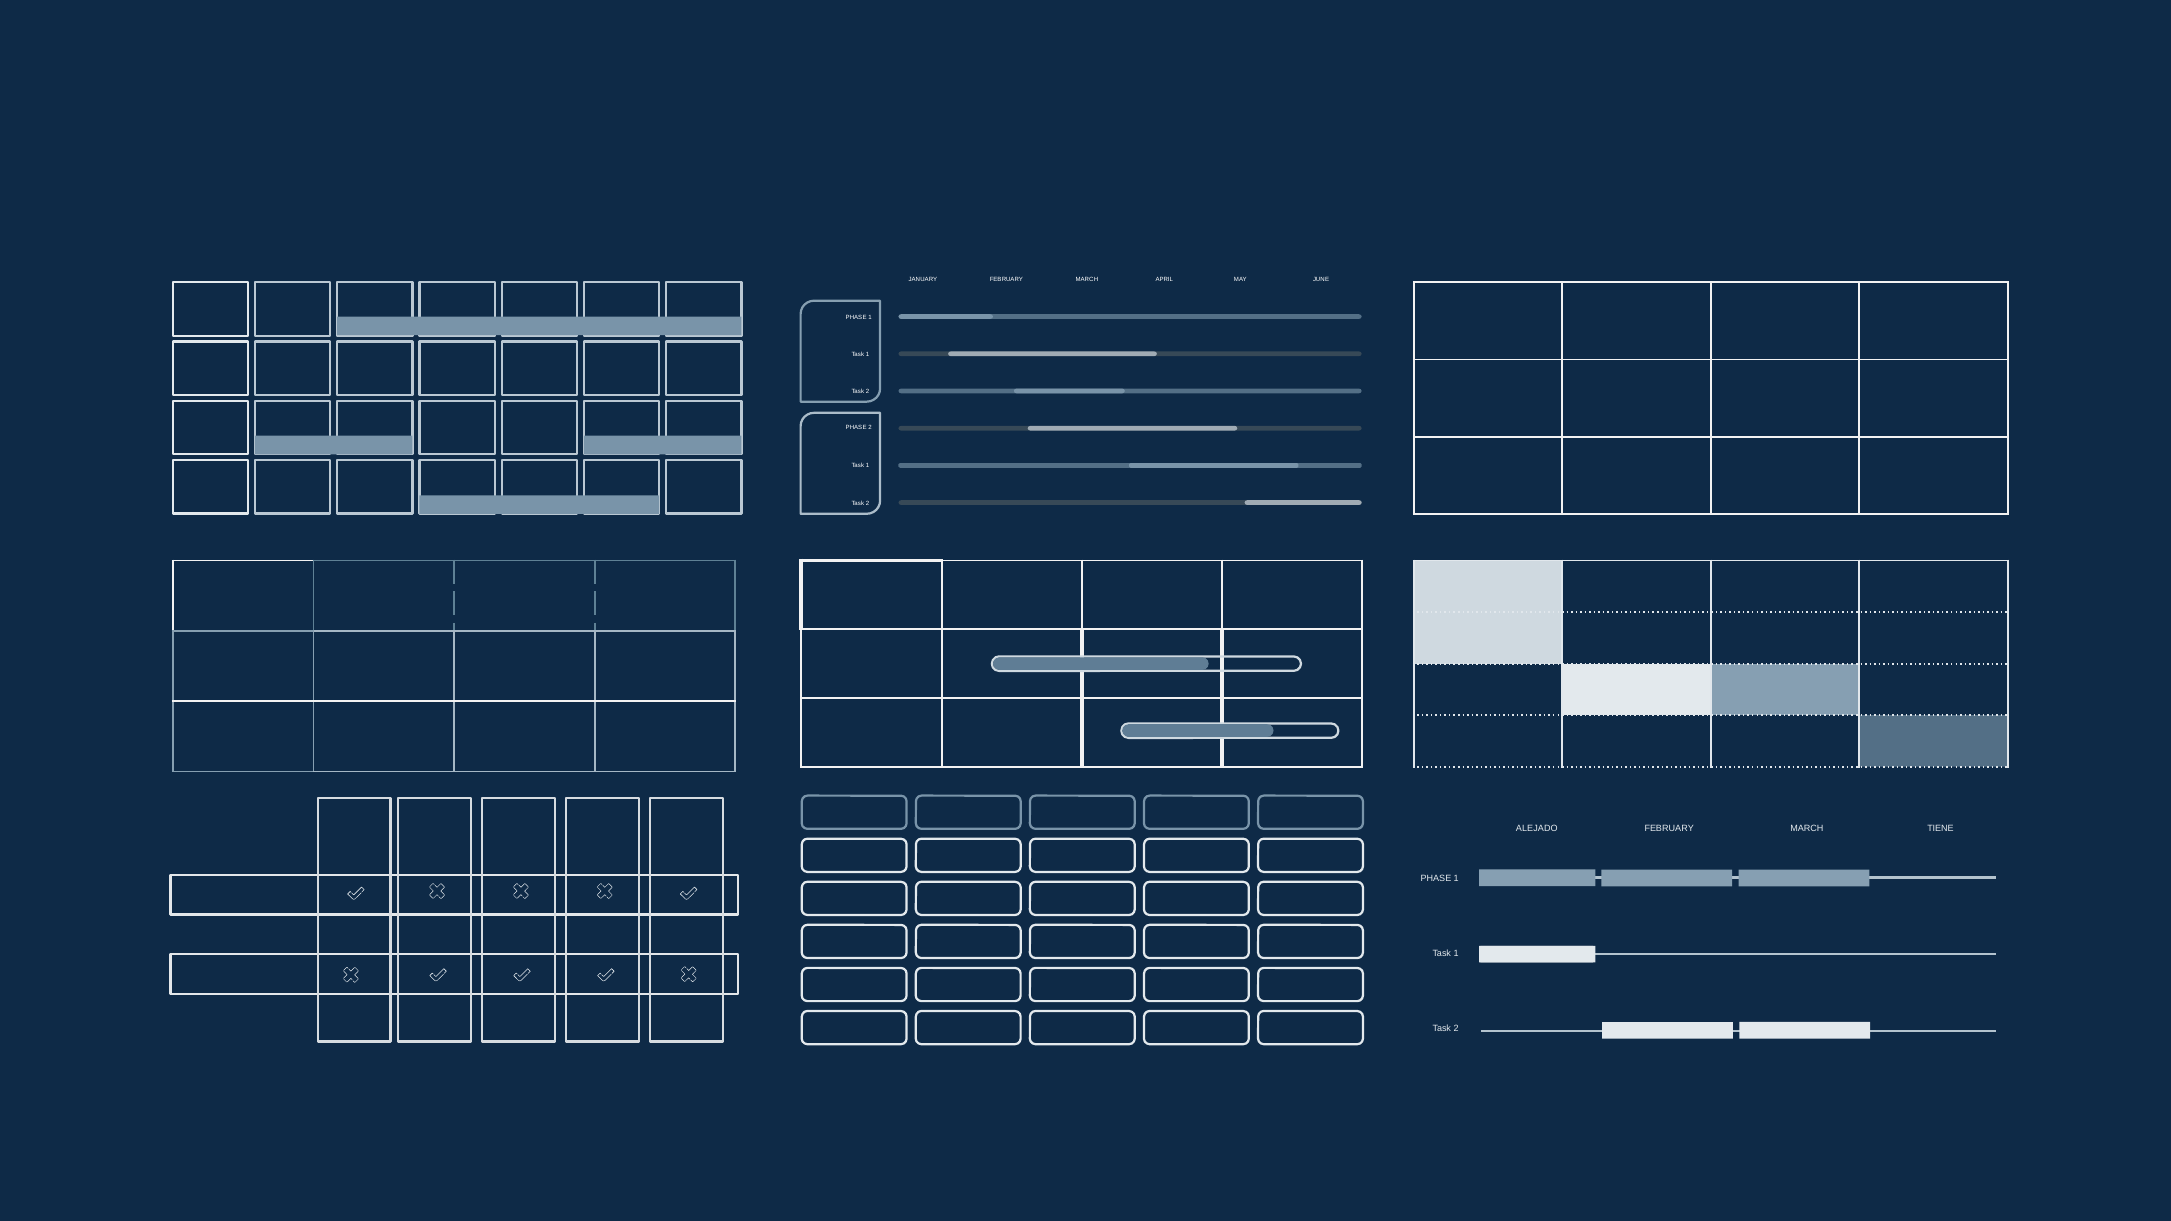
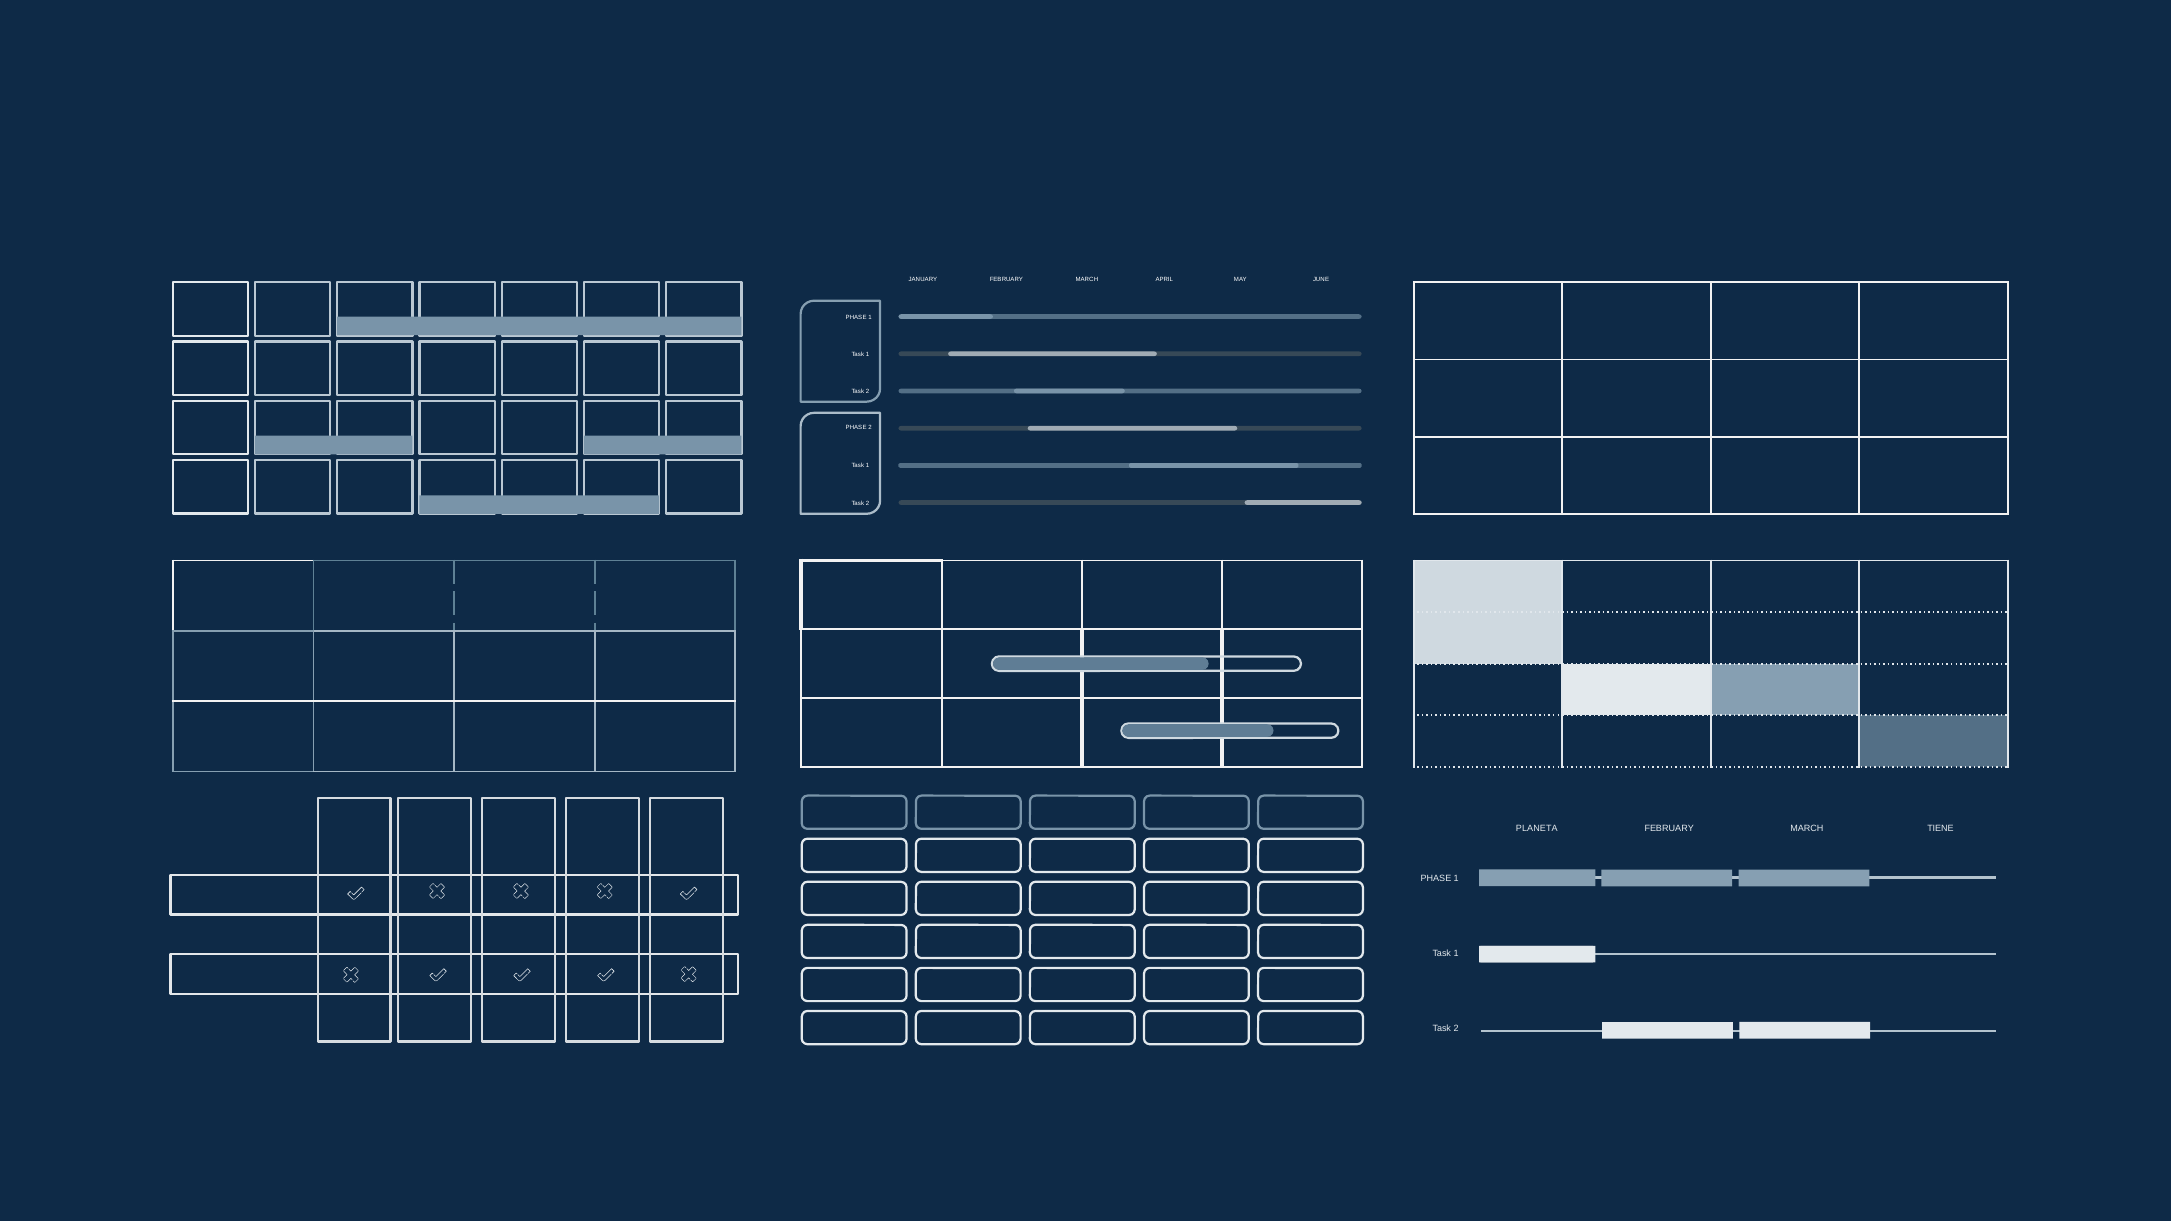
ALEJADO: ALEJADO -> PLANETA
